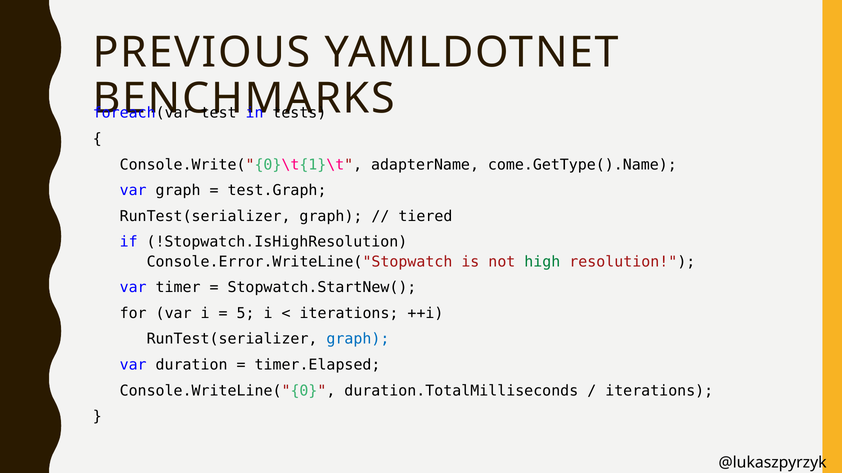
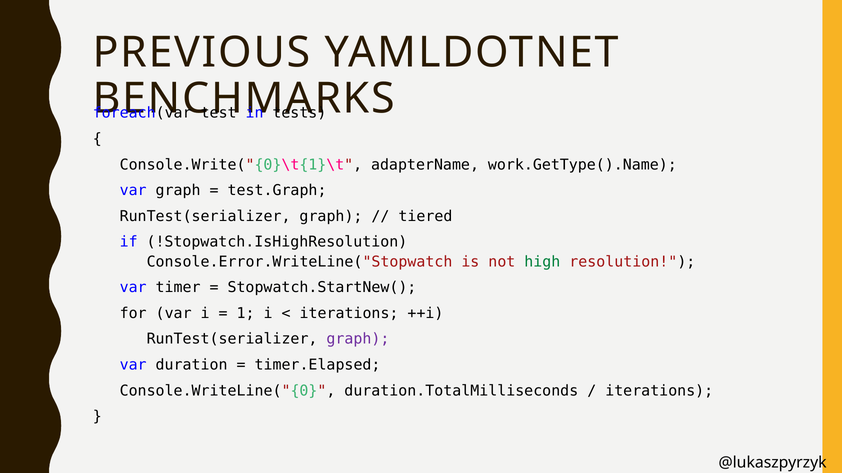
come.GetType().Name: come.GetType().Name -> work.GetType().Name
5: 5 -> 1
graph at (358, 339) colour: blue -> purple
